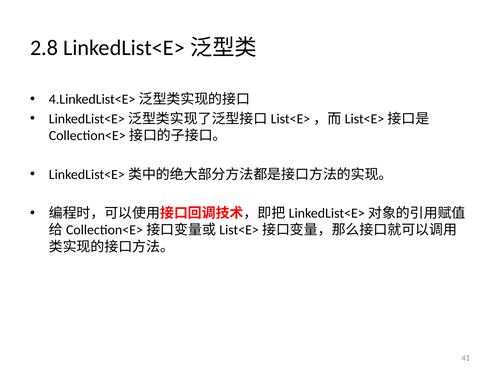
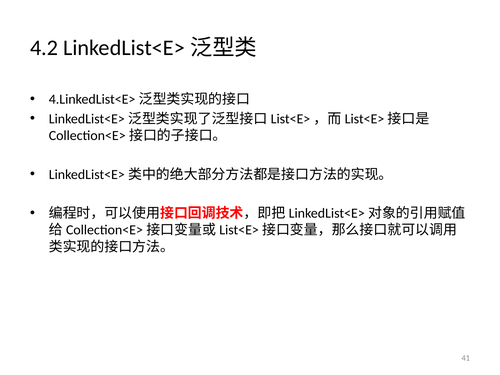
2.8: 2.8 -> 4.2
